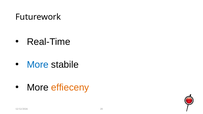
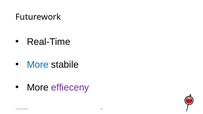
effieceny colour: orange -> purple
